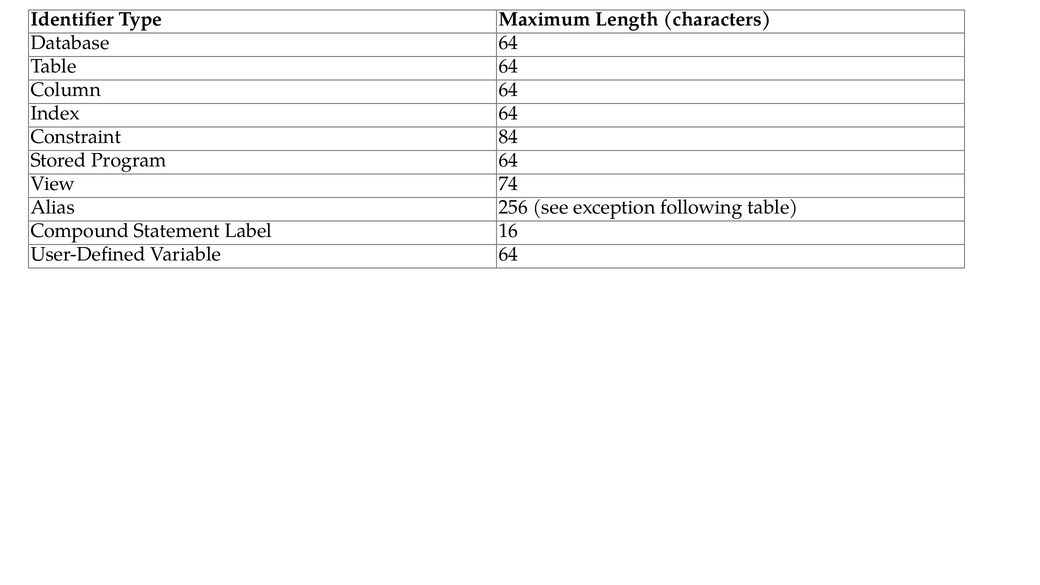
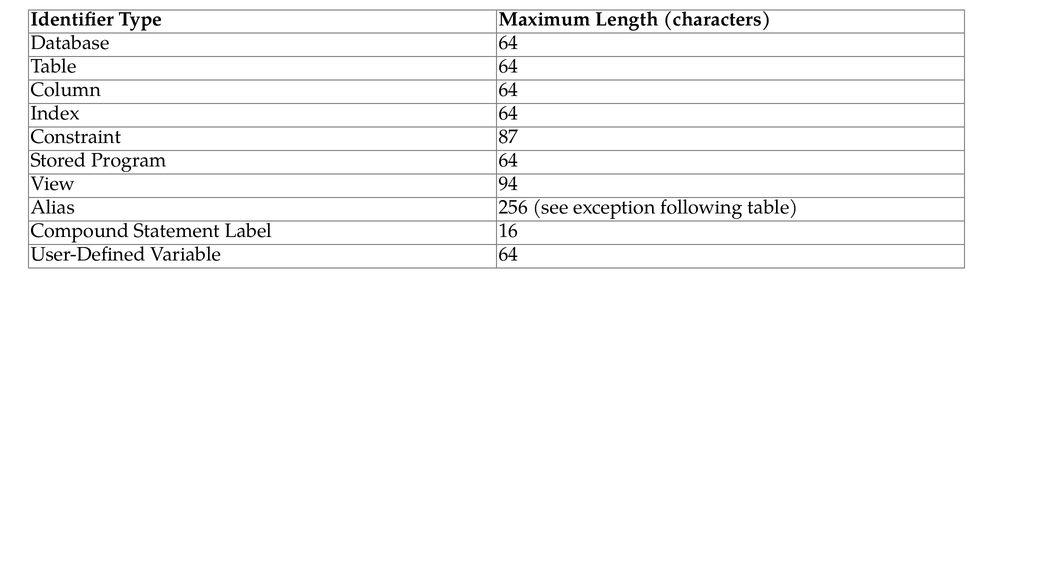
84: 84 -> 87
74: 74 -> 94
